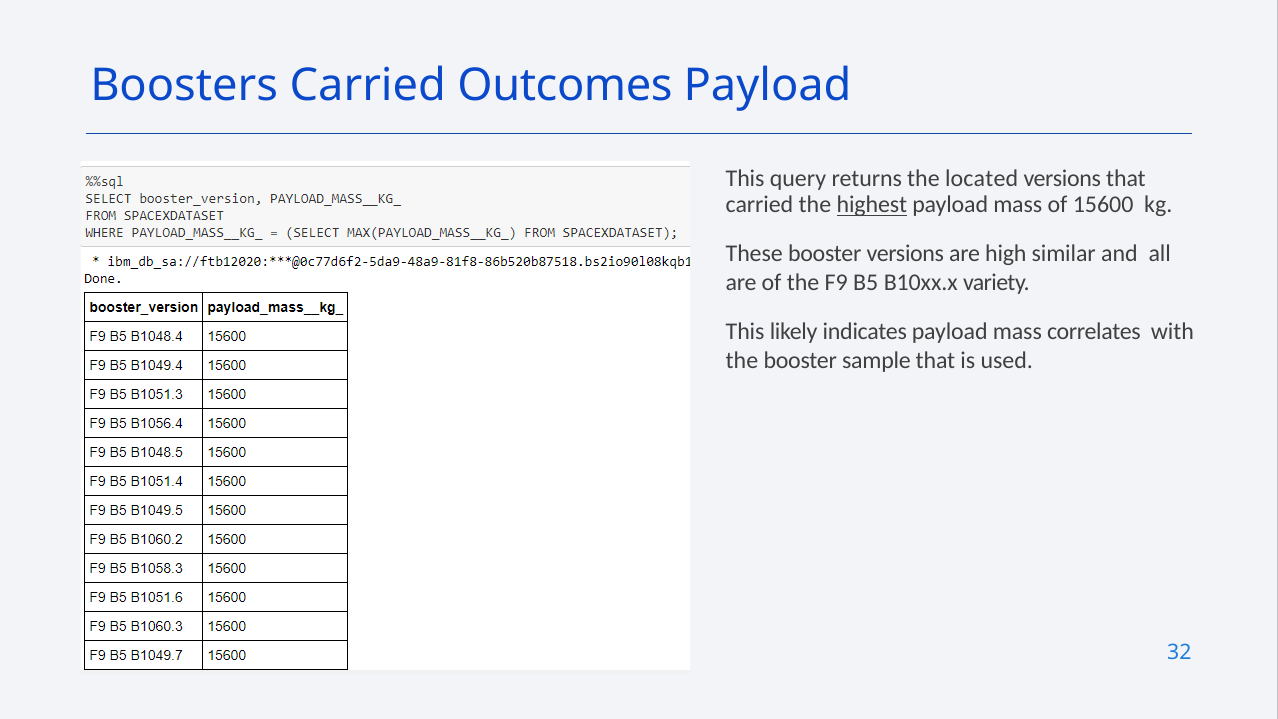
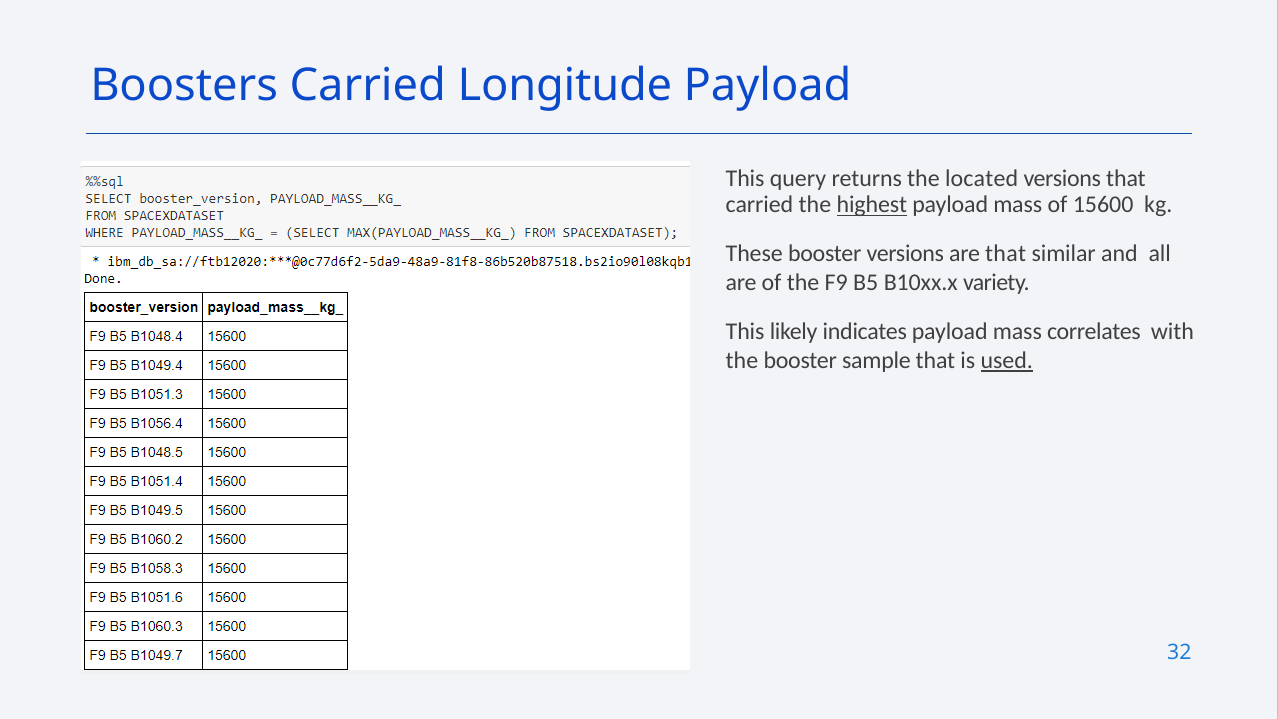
Outcomes: Outcomes -> Longitude
are high: high -> that
used underline: none -> present
